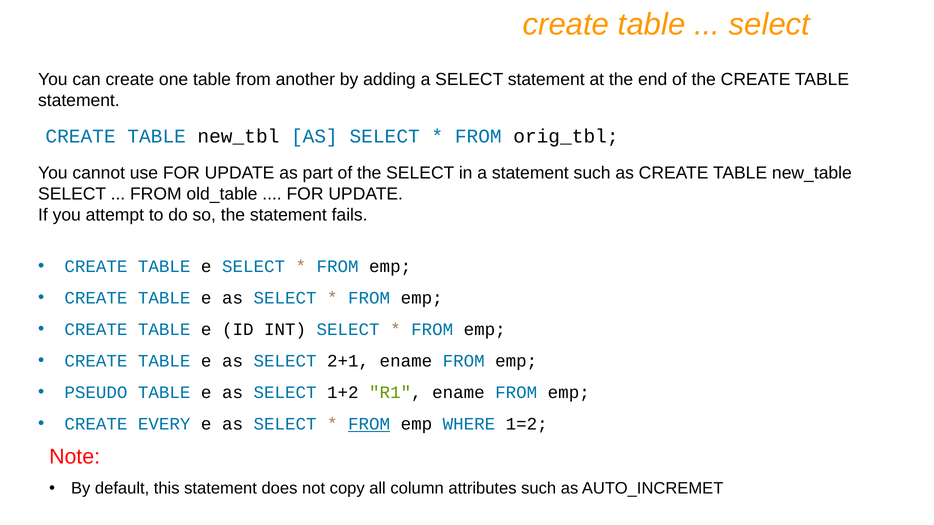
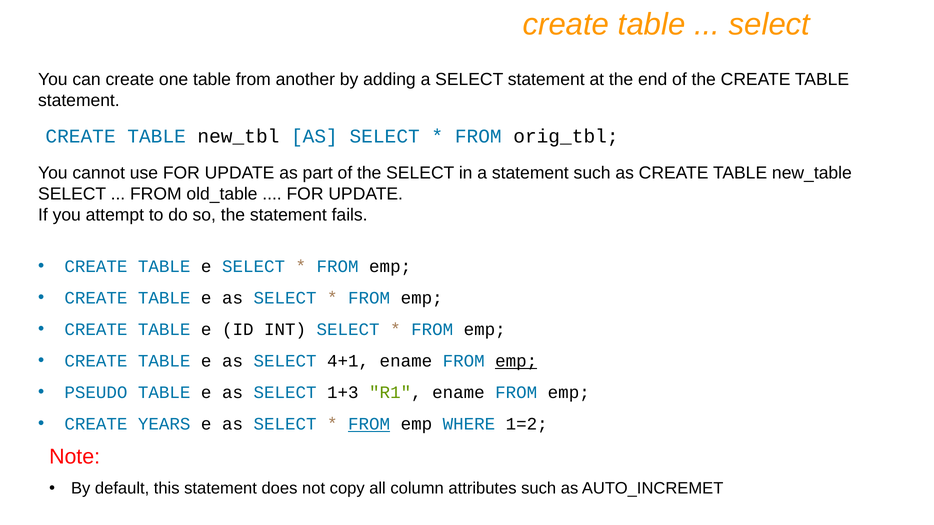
2+1: 2+1 -> 4+1
emp at (516, 361) underline: none -> present
1+2: 1+2 -> 1+3
EVERY: EVERY -> YEARS
